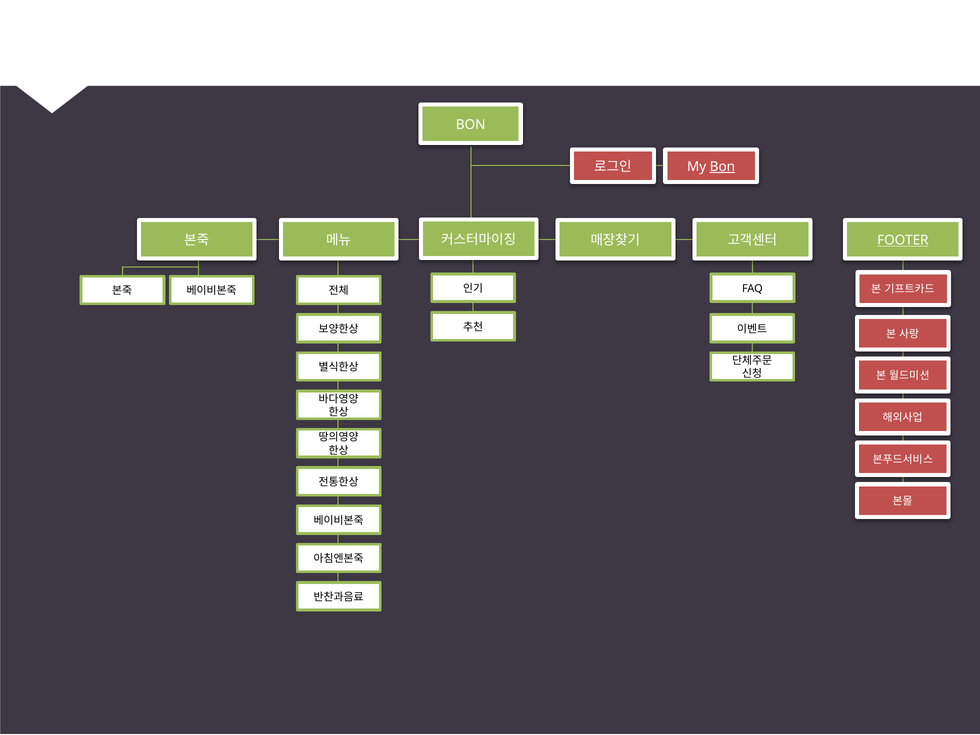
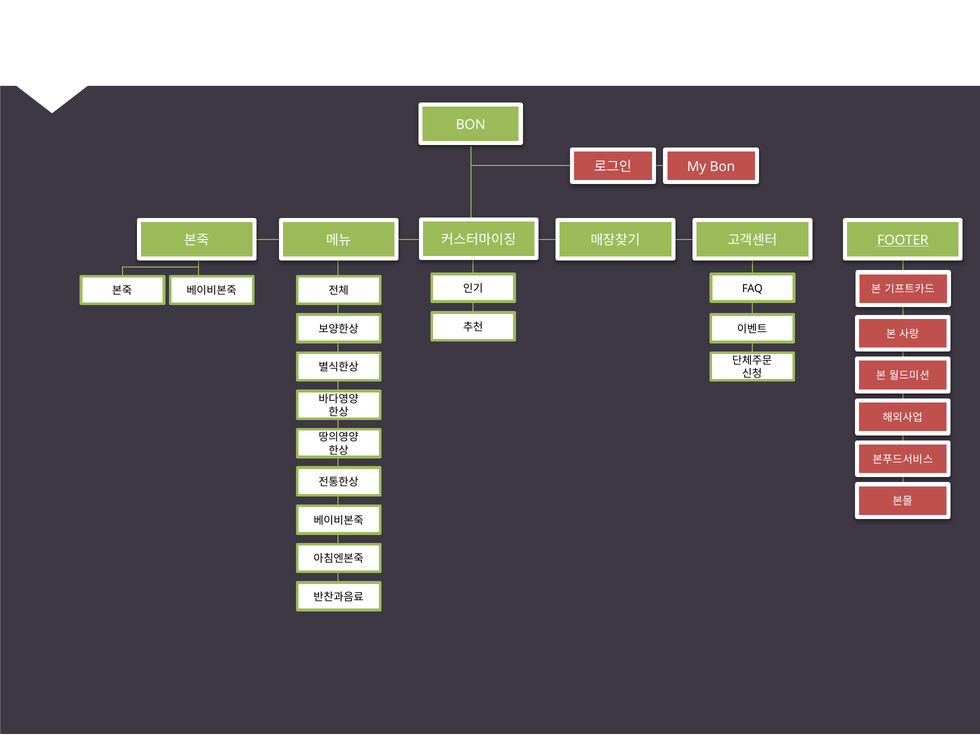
Bon at (722, 167) underline: present -> none
